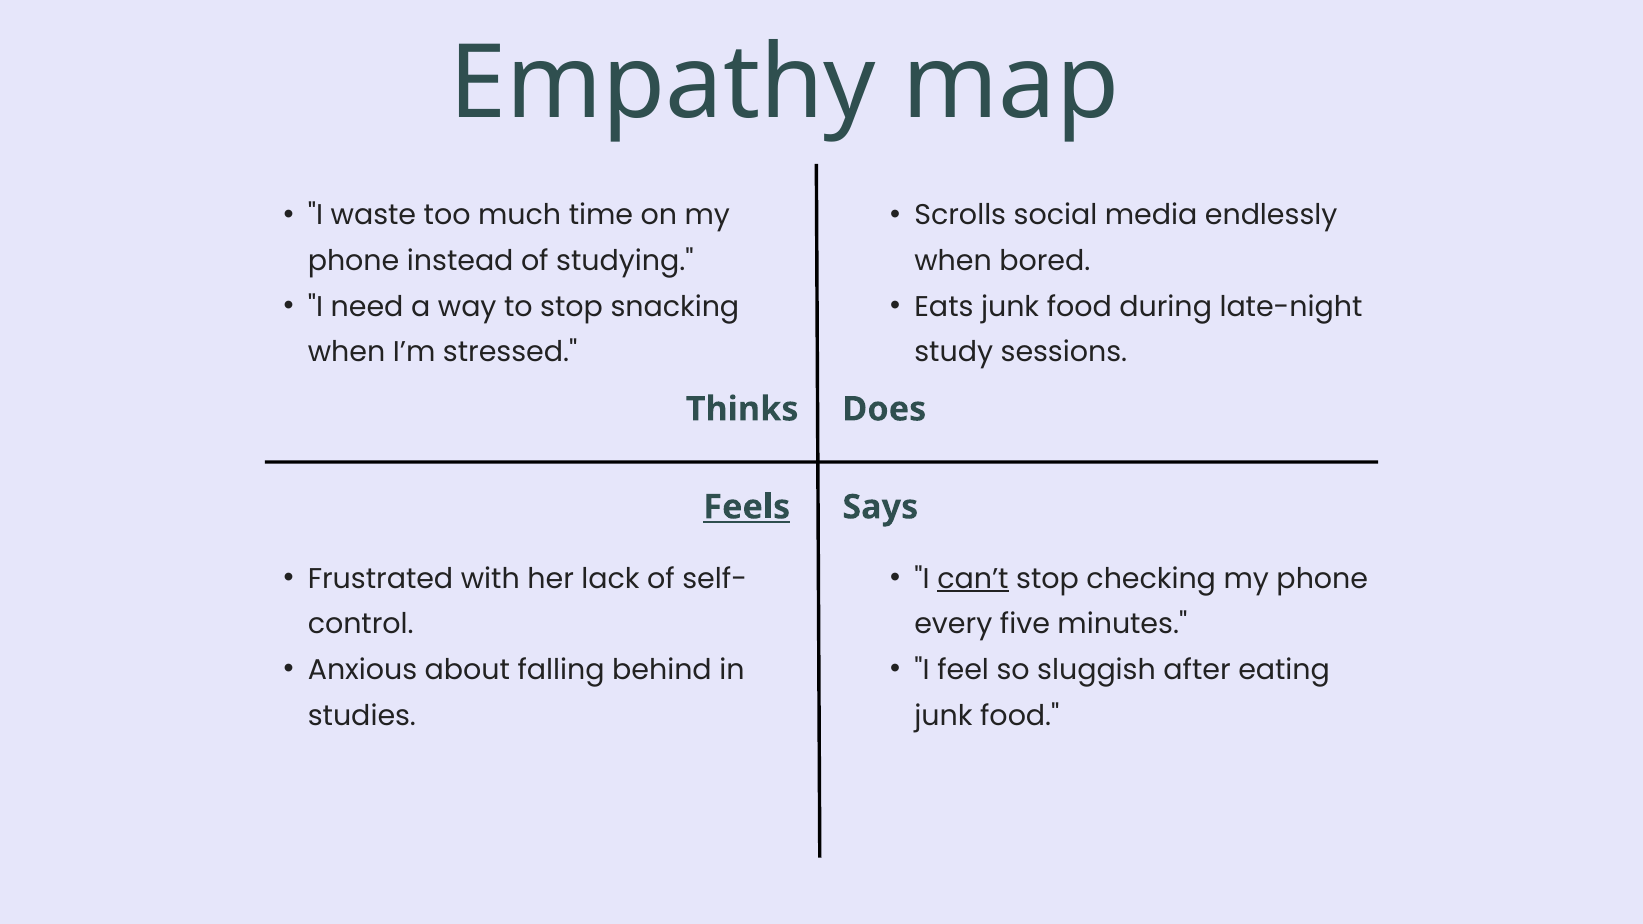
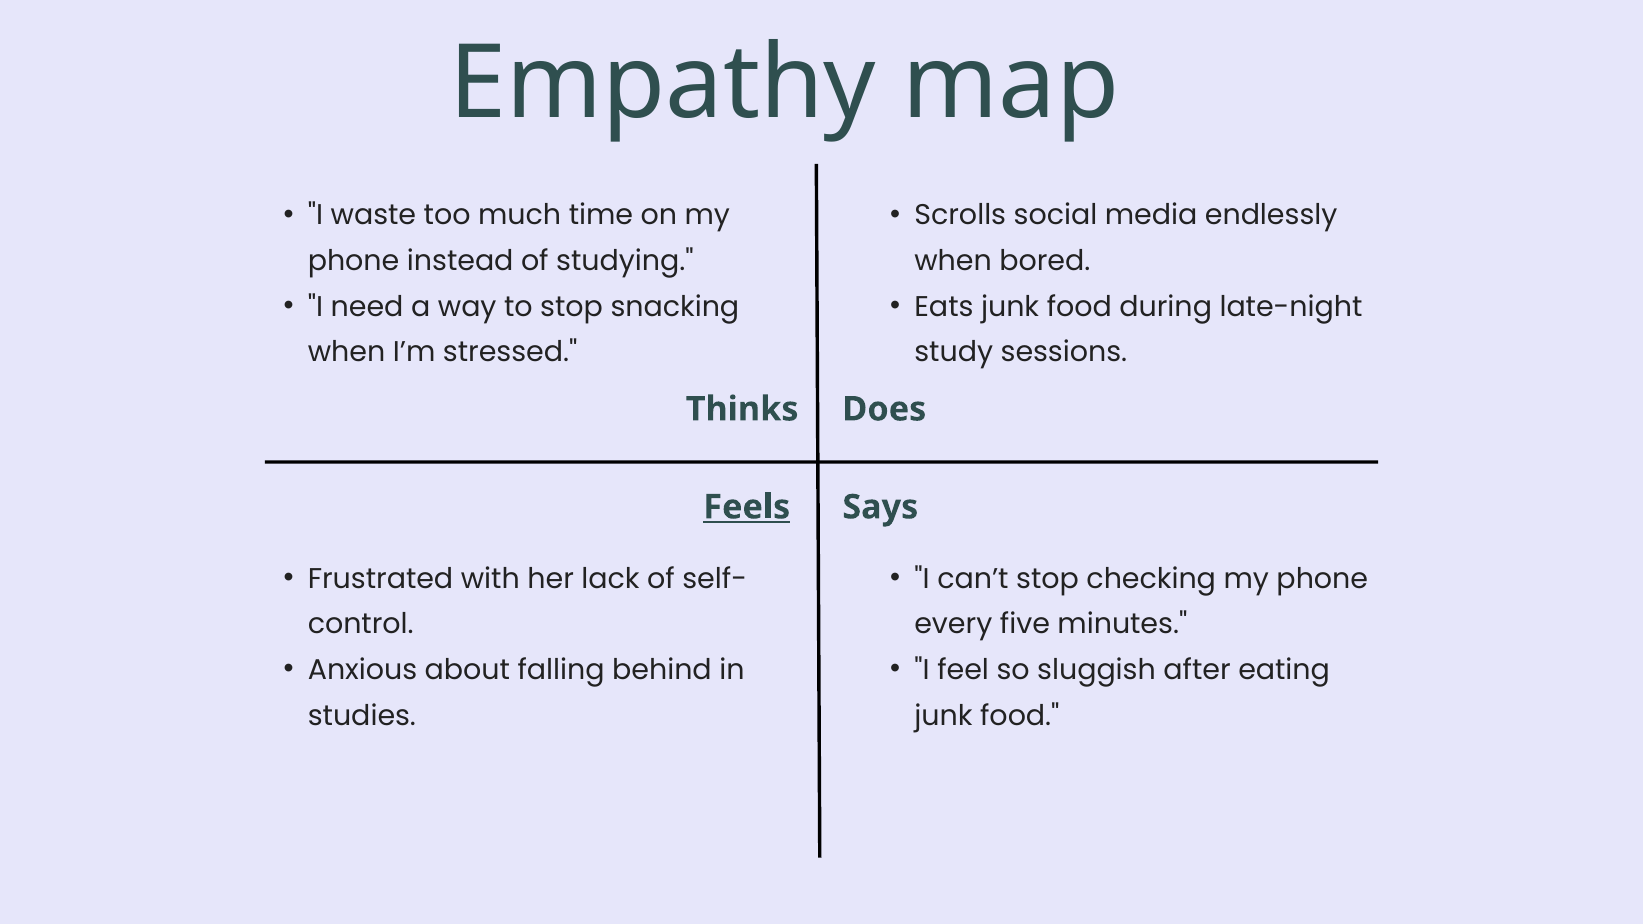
can’t underline: present -> none
